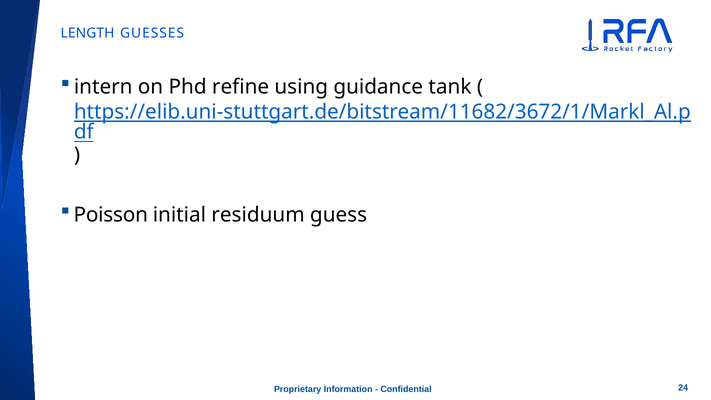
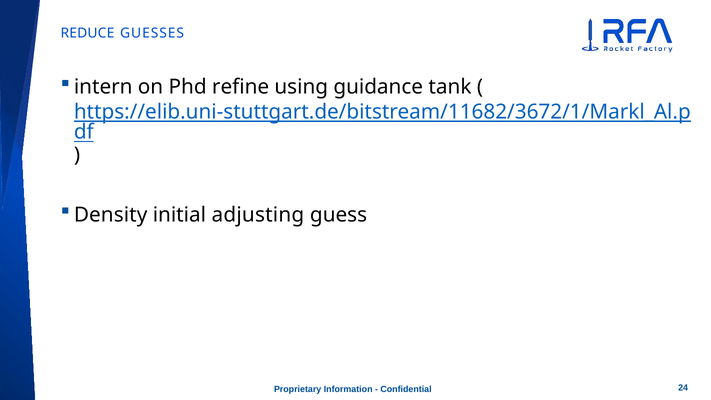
LENGTH: LENGTH -> REDUCE
Poisson: Poisson -> Density
residuum: residuum -> adjusting
